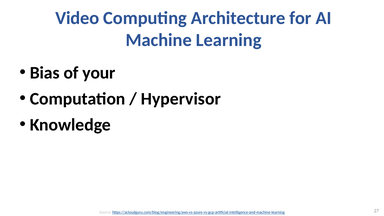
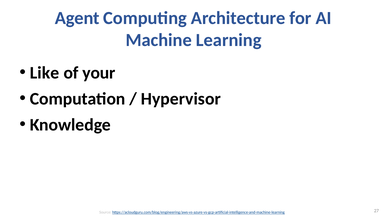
Video: Video -> Agent
Bias: Bias -> Like
